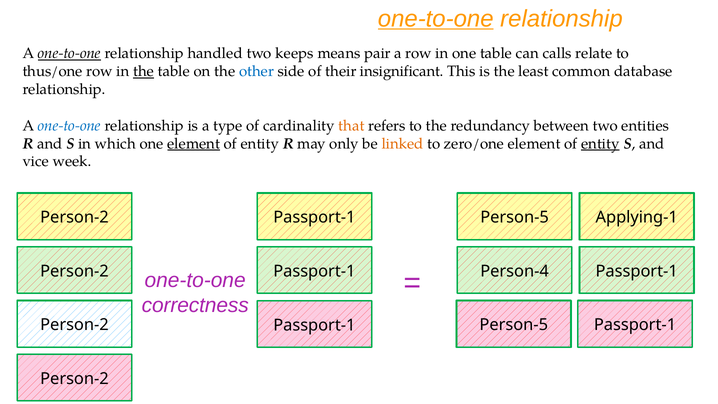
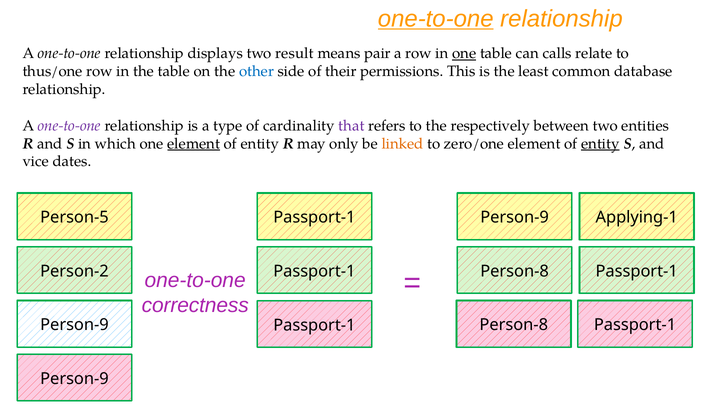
one-to-one at (69, 53) underline: present -> none
handled: handled -> displays
keeps: keeps -> result
one at (464, 53) underline: none -> present
the at (144, 71) underline: present -> none
insignificant: insignificant -> permissions
one-to-one at (69, 126) colour: blue -> purple
that colour: orange -> purple
redundancy: redundancy -> respectively
week: week -> dates
Person-2 at (74, 217): Person-2 -> Person-5
Person-5 at (515, 217): Person-5 -> Person-9
Person-2 Passport-1 Person-4: Person-4 -> Person-8
Person-2 at (74, 325): Person-2 -> Person-9
Person-5 at (514, 325): Person-5 -> Person-8
Person-2 at (74, 379): Person-2 -> Person-9
